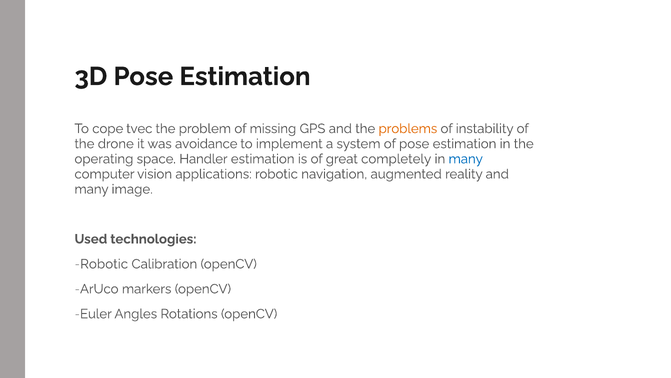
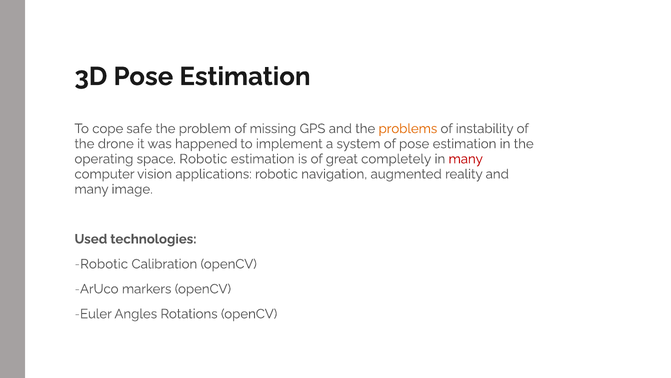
tvec: tvec -> safe
avoidance: avoidance -> happened
space Handler: Handler -> Robotic
many at (466, 159) colour: blue -> red
